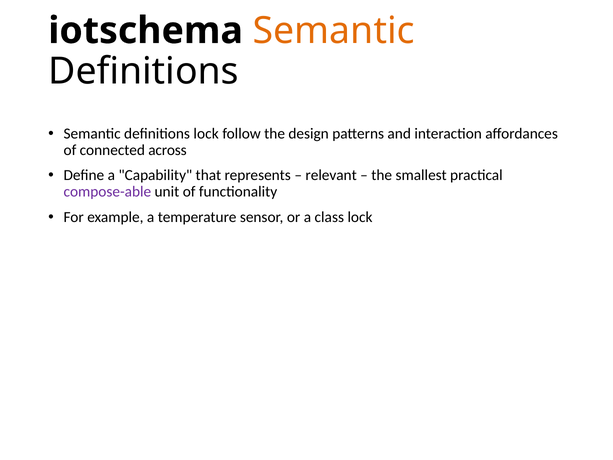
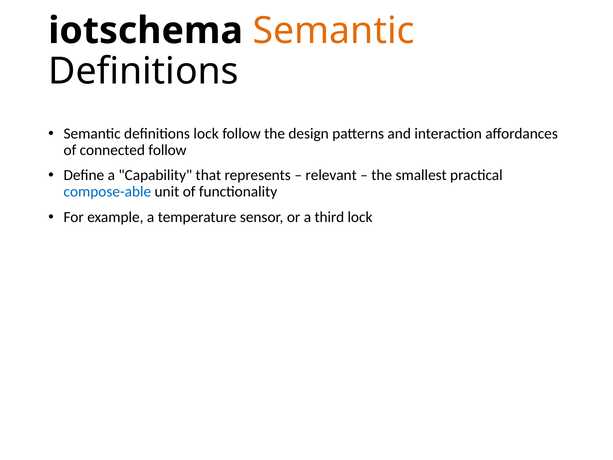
connected across: across -> follow
compose-able colour: purple -> blue
class: class -> third
